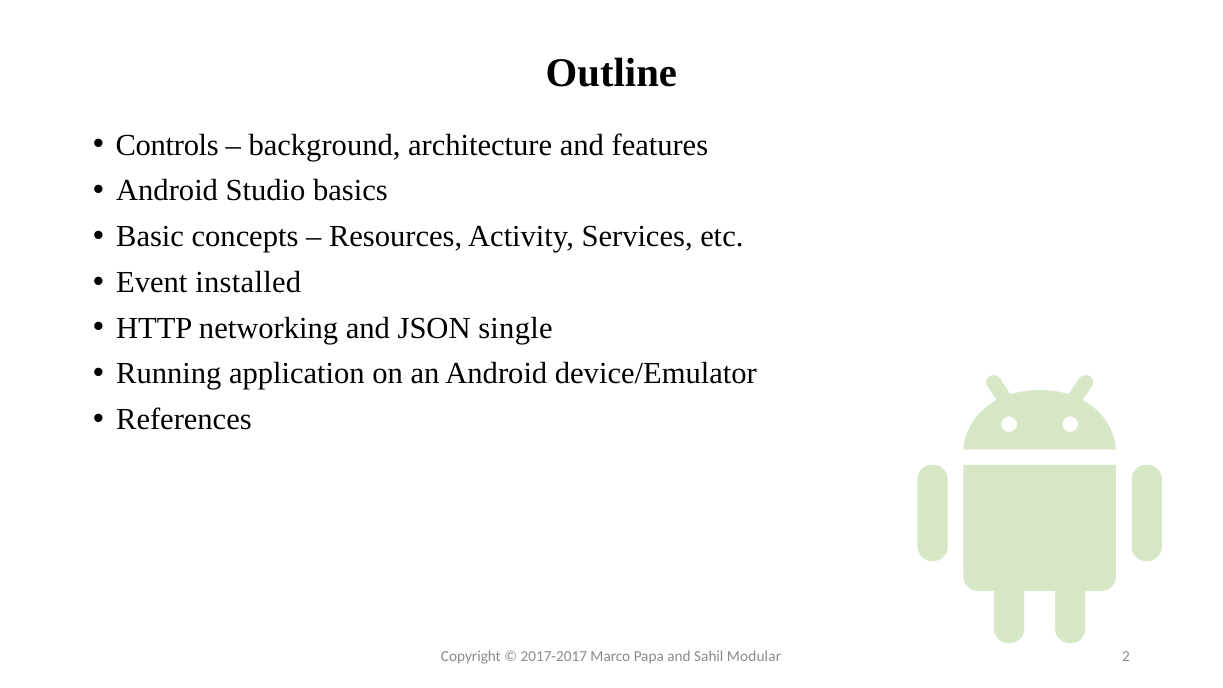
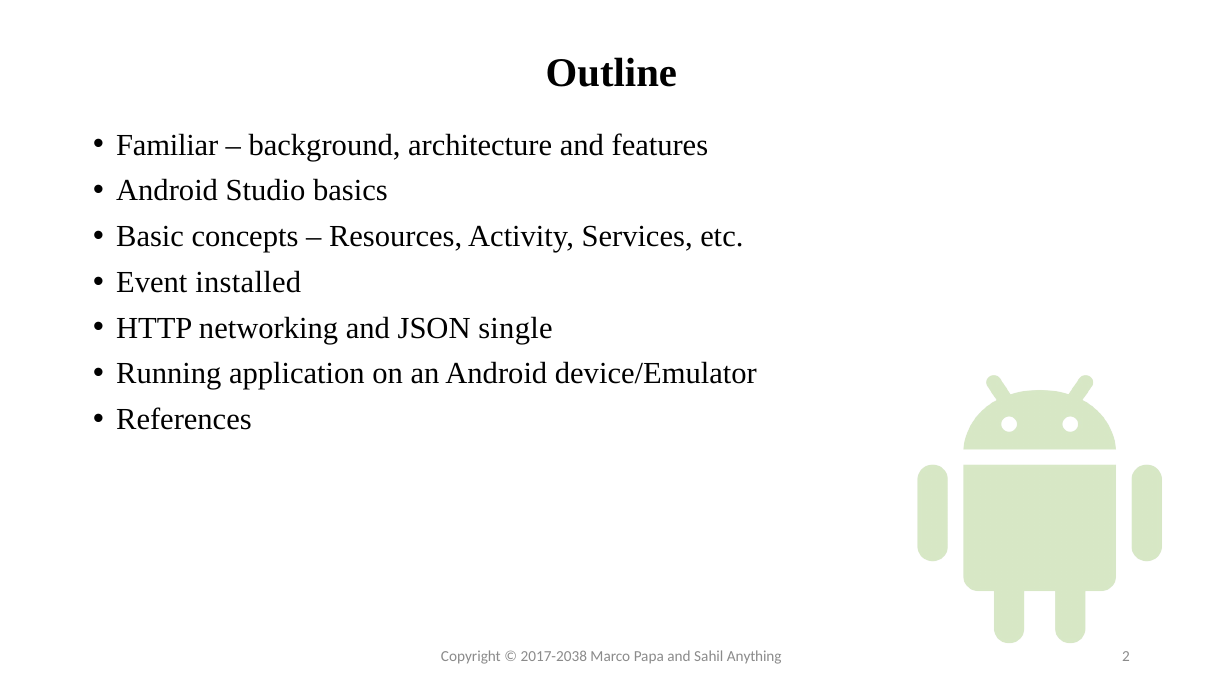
Controls: Controls -> Familiar
2017-2017: 2017-2017 -> 2017-2038
Modular: Modular -> Anything
